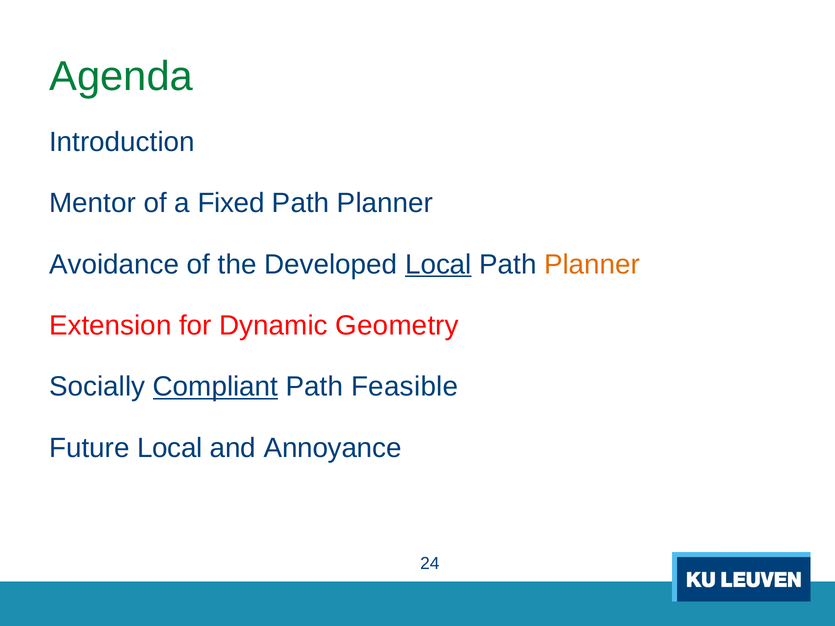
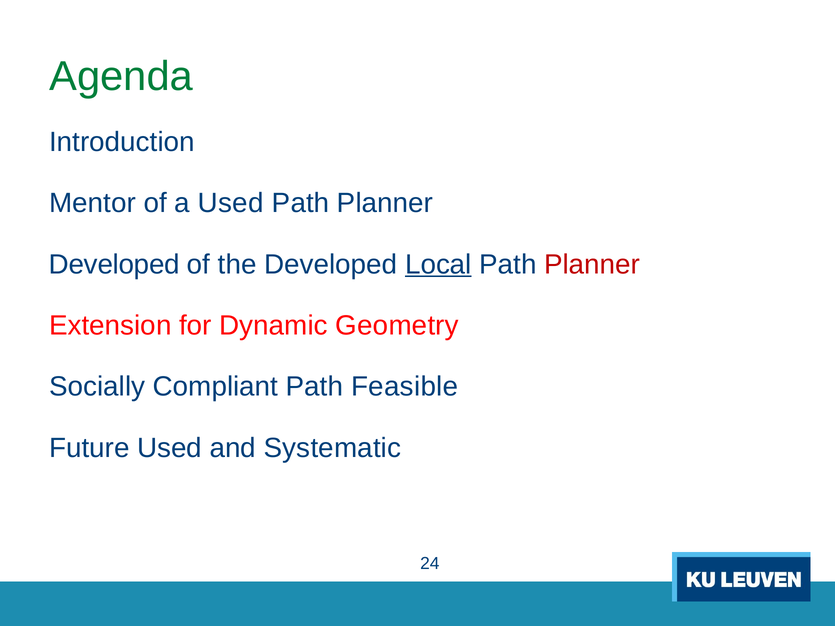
a Fixed: Fixed -> Used
Avoidance at (114, 264): Avoidance -> Developed
Planner at (592, 264) colour: orange -> red
Compliant underline: present -> none
Future Local: Local -> Used
Annoyance: Annoyance -> Systematic
